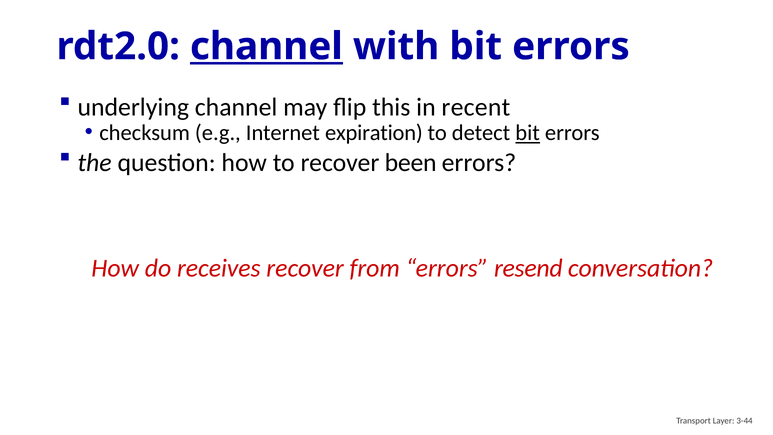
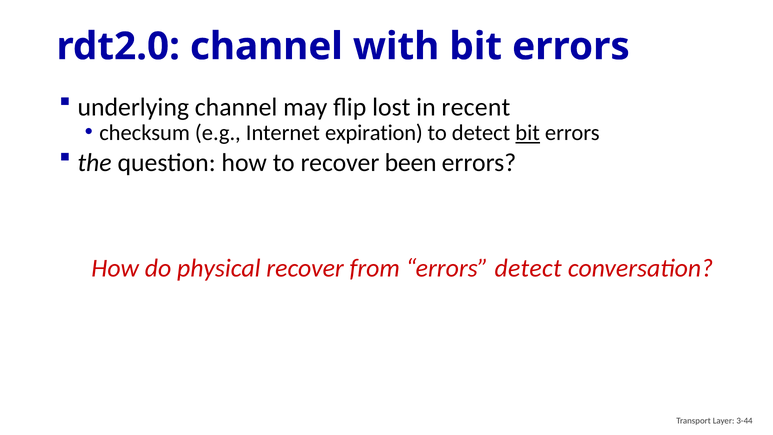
channel at (266, 46) underline: present -> none
this: this -> lost
receives: receives -> physical
errors resend: resend -> detect
